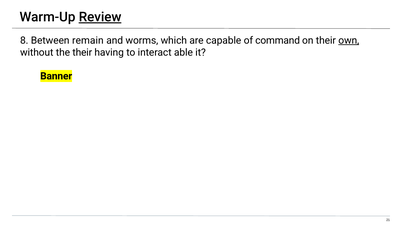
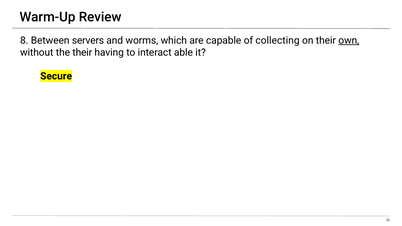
Review underline: present -> none
remain: remain -> servers
command: command -> collecting
Banner: Banner -> Secure
